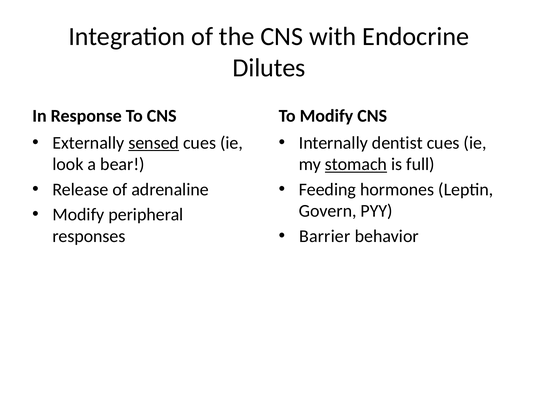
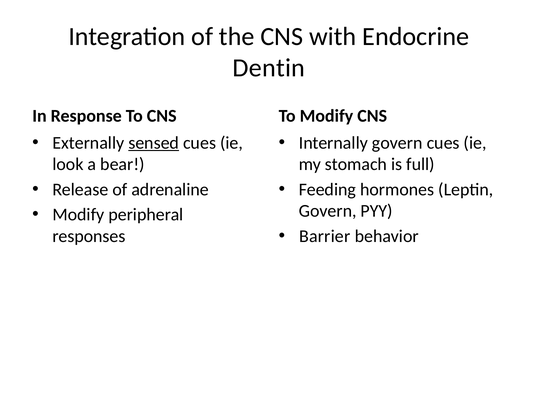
Dilutes: Dilutes -> Dentin
Internally dentist: dentist -> govern
stomach underline: present -> none
